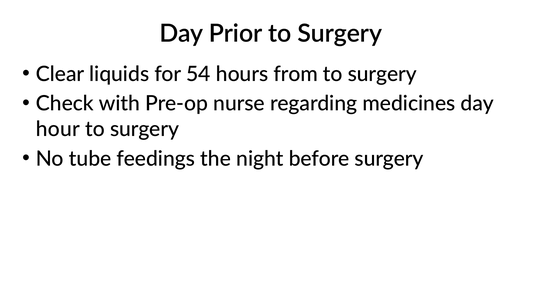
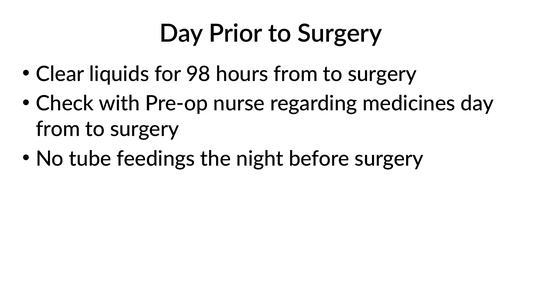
54: 54 -> 98
hour at (58, 129): hour -> from
